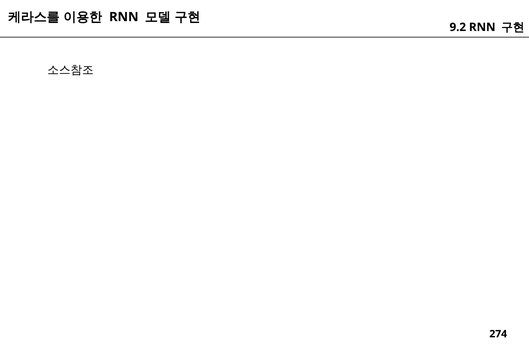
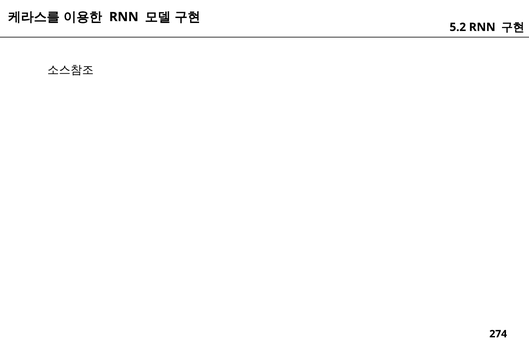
9.2: 9.2 -> 5.2
